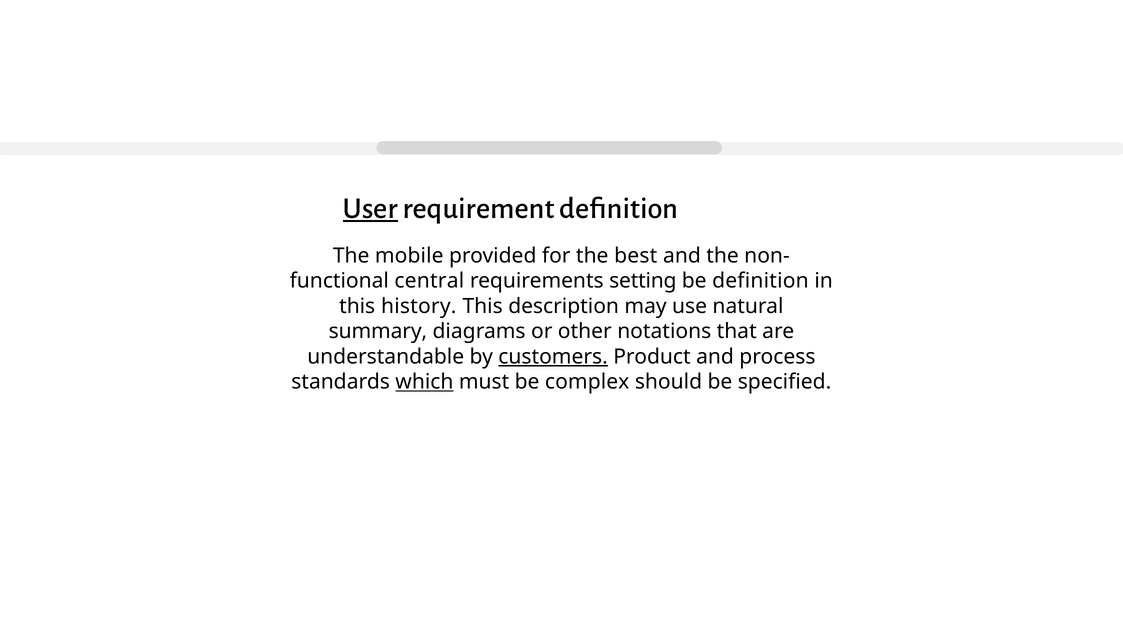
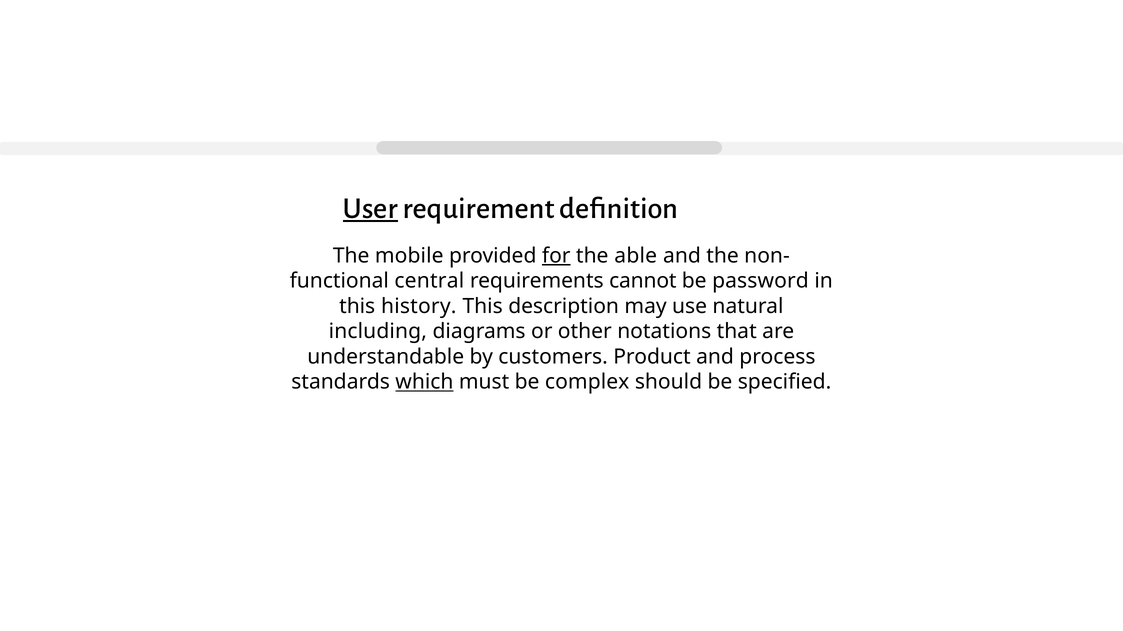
for underline: none -> present
best: best -> able
setting: setting -> cannot
be definition: definition -> password
summary: summary -> including
customers underline: present -> none
